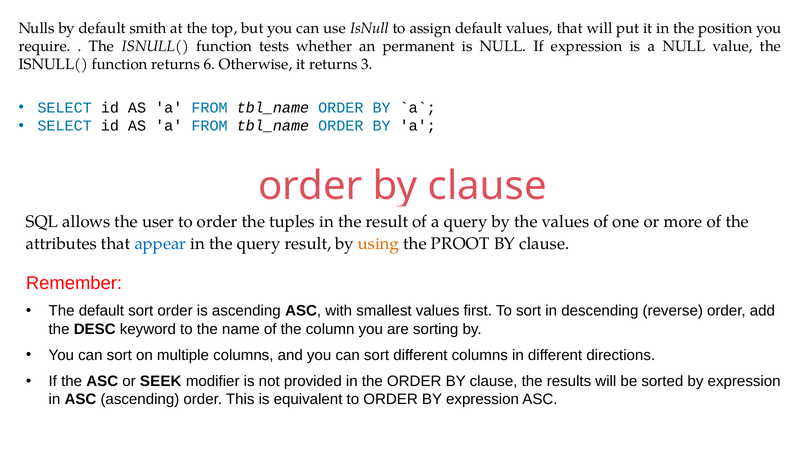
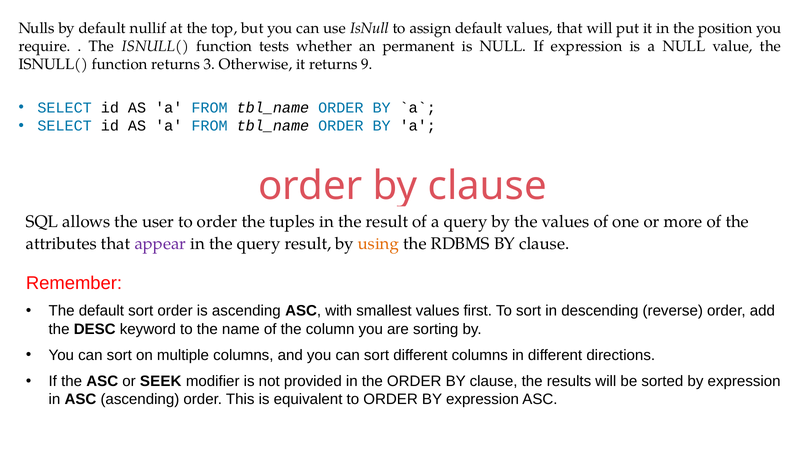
smith: smith -> nullif
6: 6 -> 3
3: 3 -> 9
appear colour: blue -> purple
PROOT: PROOT -> RDBMS
